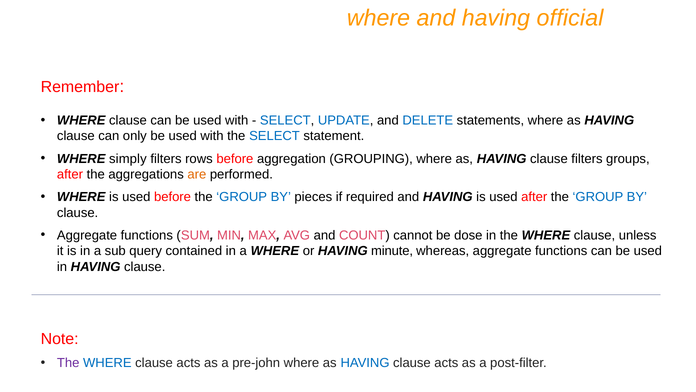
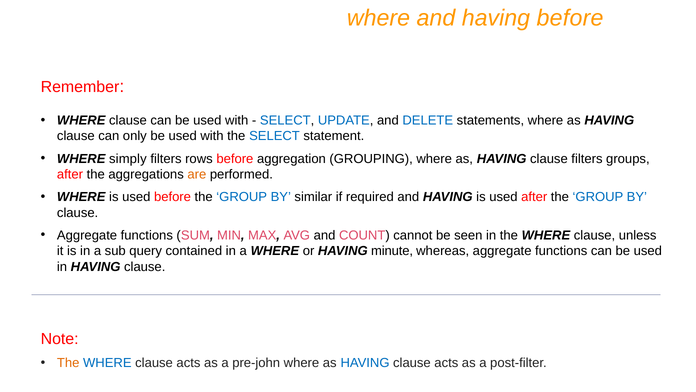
having official: official -> before
pieces: pieces -> similar
dose: dose -> seen
The at (68, 362) colour: purple -> orange
